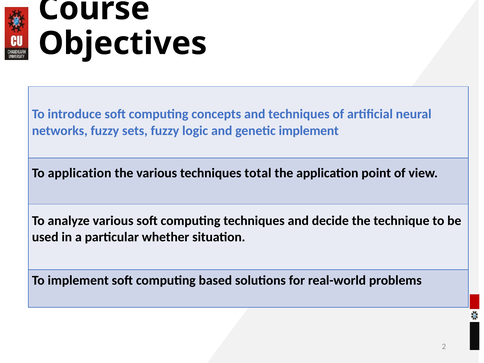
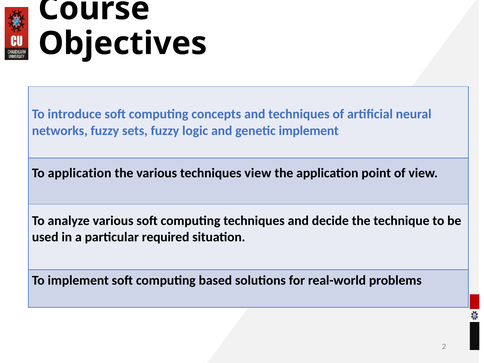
techniques total: total -> view
whether: whether -> required
